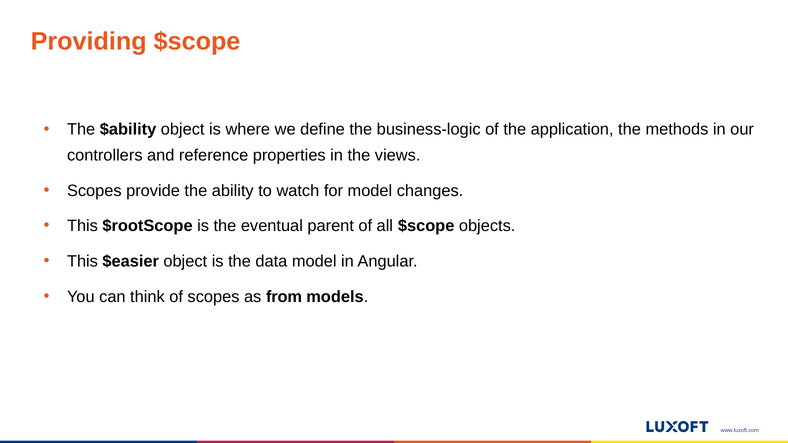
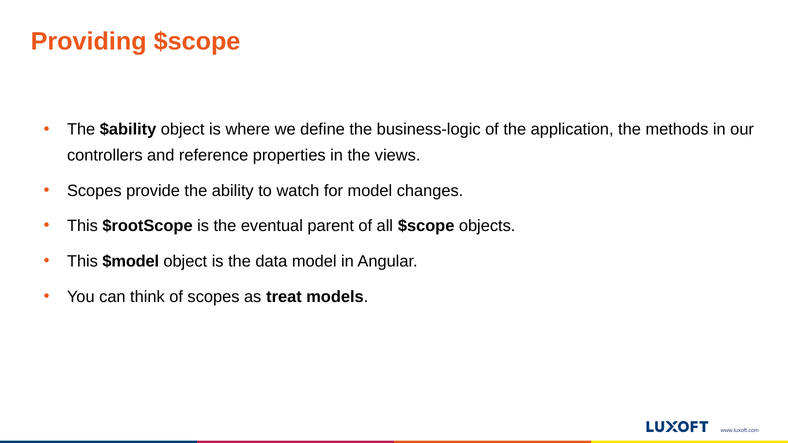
$easier: $easier -> $model
from: from -> treat
